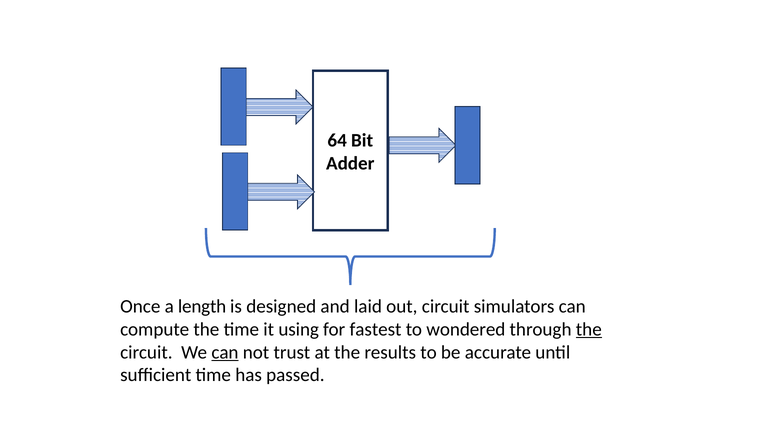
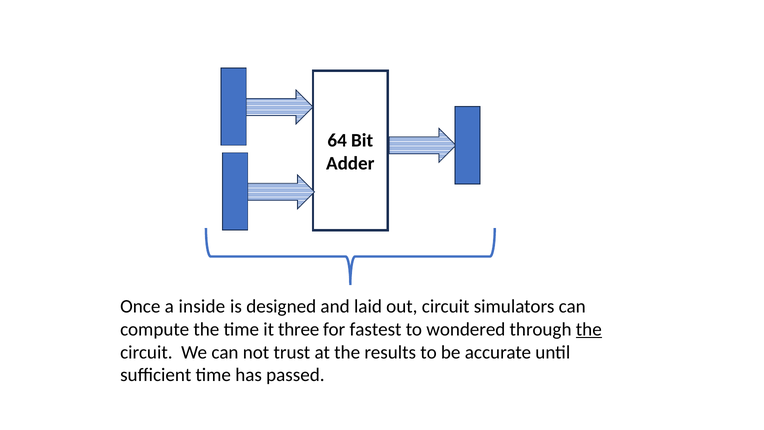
length: length -> inside
using: using -> three
can at (225, 352) underline: present -> none
